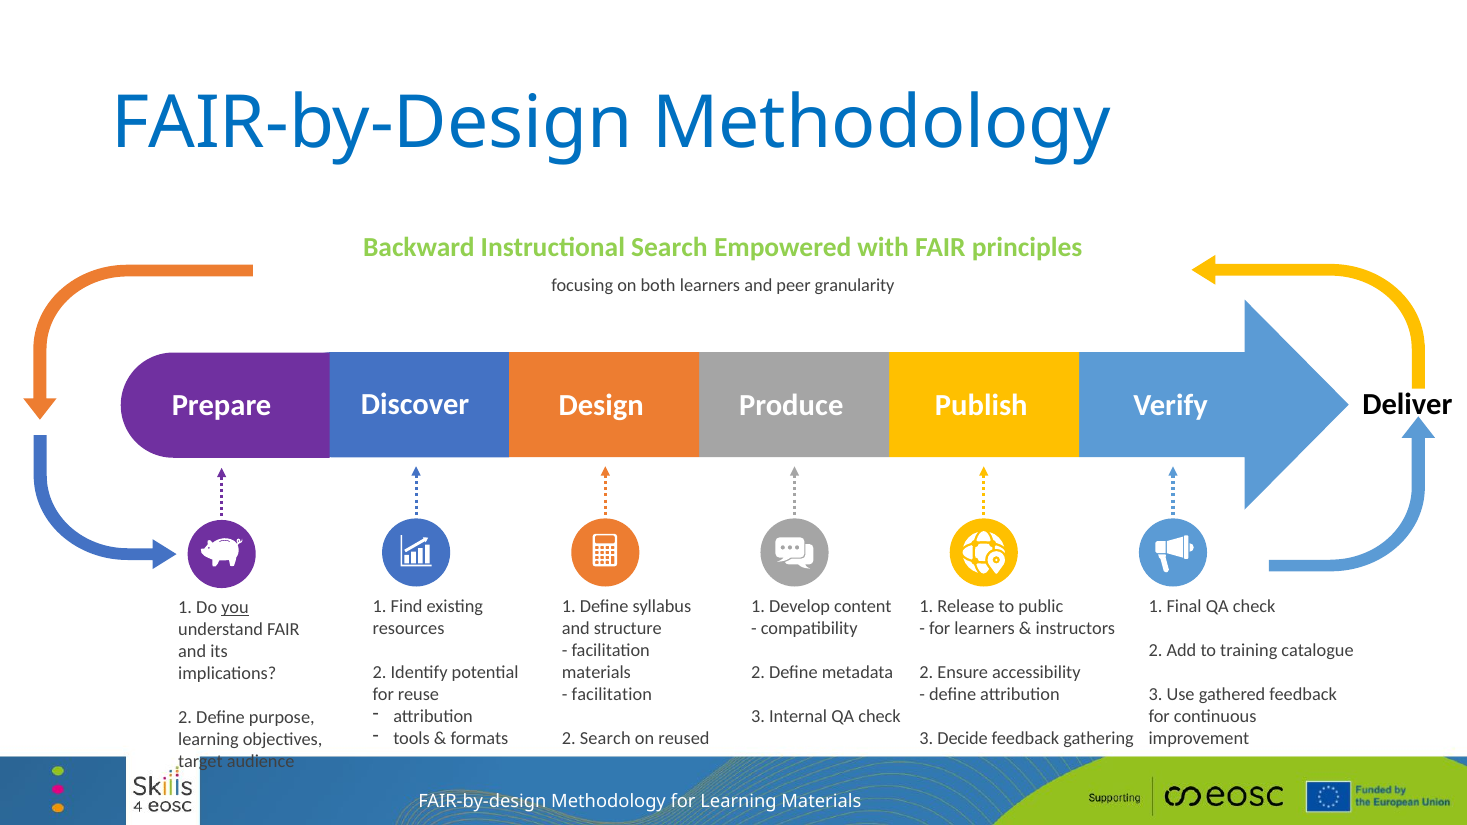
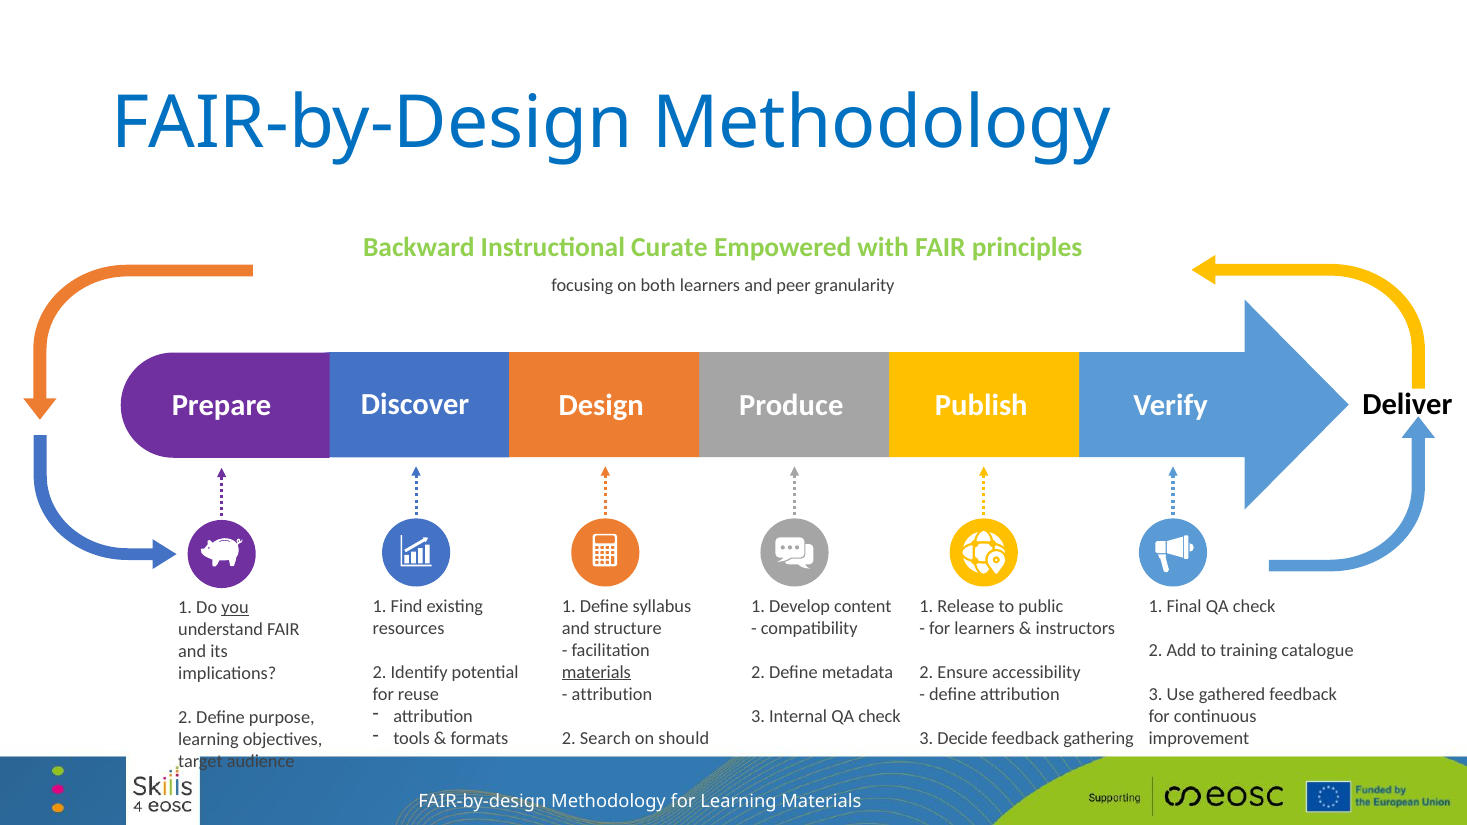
Instructional Search: Search -> Curate
materials at (596, 672) underline: none -> present
facilitation at (612, 694): facilitation -> attribution
reused: reused -> should
